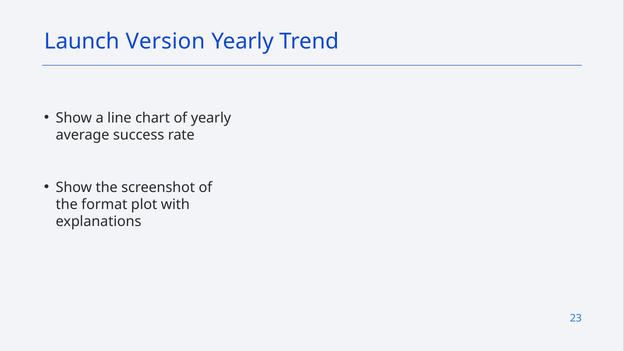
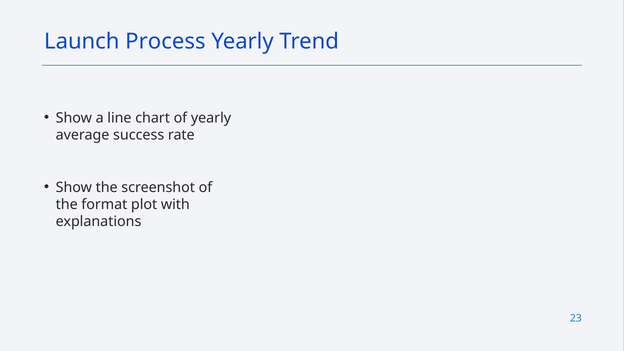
Version: Version -> Process
